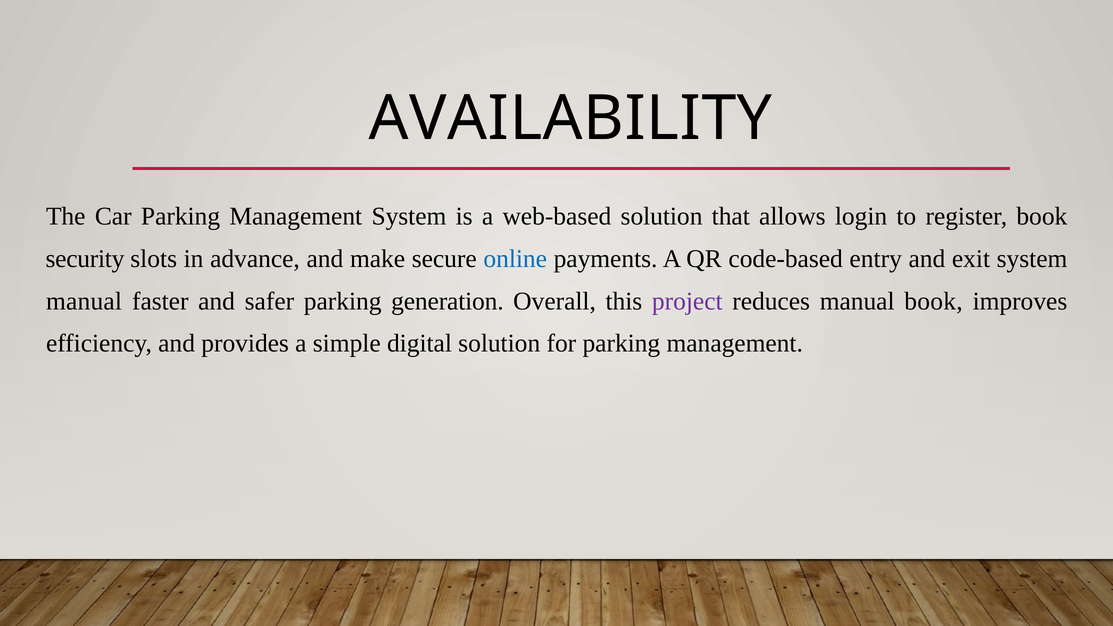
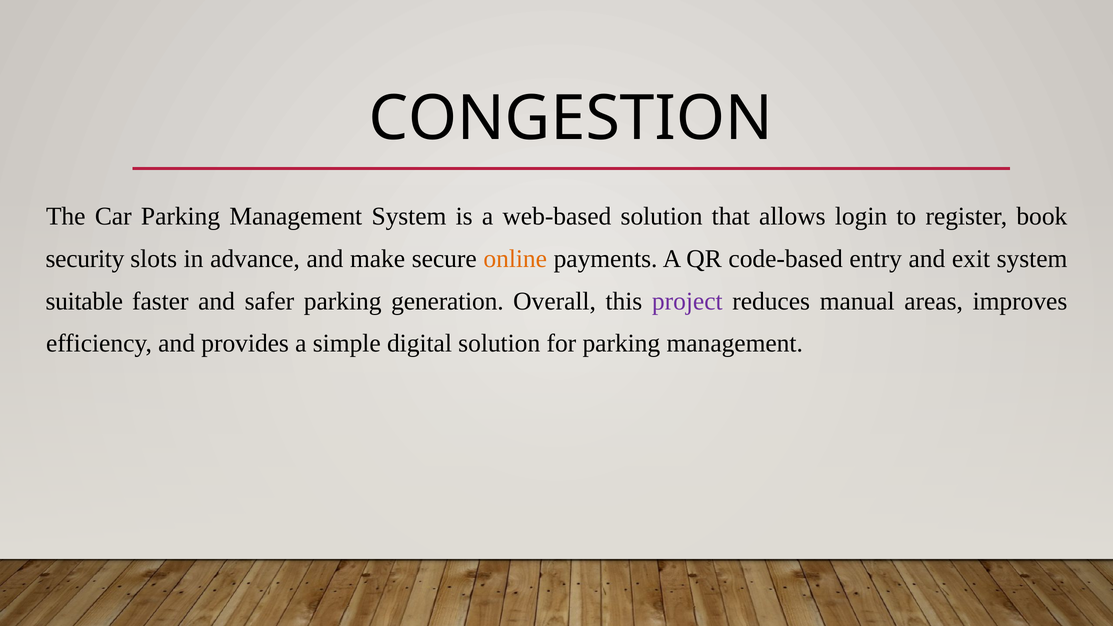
AVAILABILITY: AVAILABILITY -> CONGESTION
online colour: blue -> orange
manual at (84, 301): manual -> suitable
manual book: book -> areas
